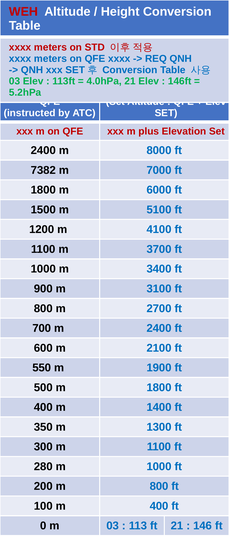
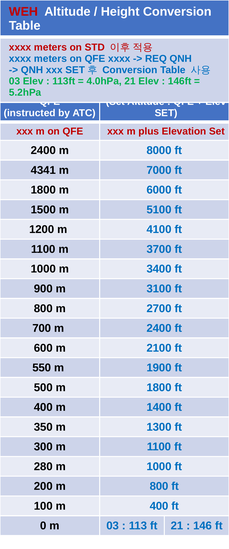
7382: 7382 -> 4341
